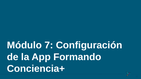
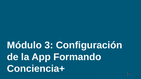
7: 7 -> 3
